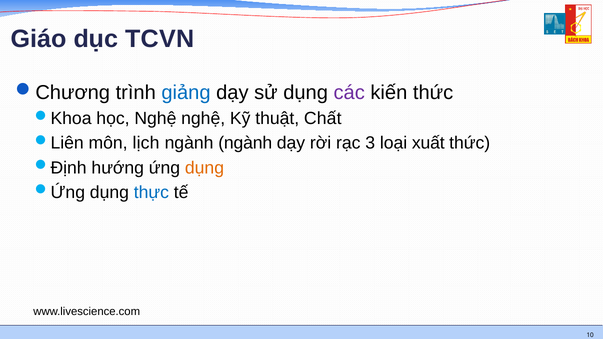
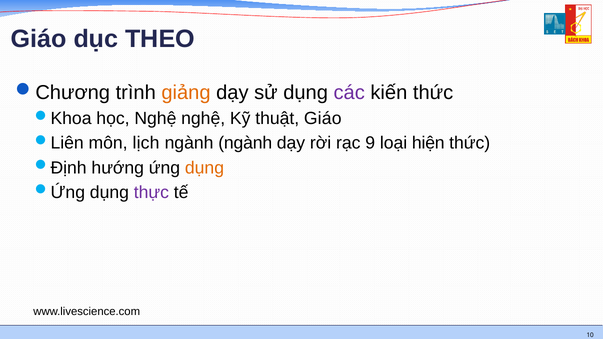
TCVN: TCVN -> THEO
giảng colour: blue -> orange
thuật Chất: Chất -> Giáo
3: 3 -> 9
xuất: xuất -> hiện
thực colour: blue -> purple
